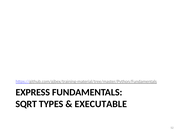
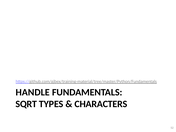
EXPRESS: EXPRESS -> HANDLE
EXECUTABLE: EXECUTABLE -> CHARACTERS
